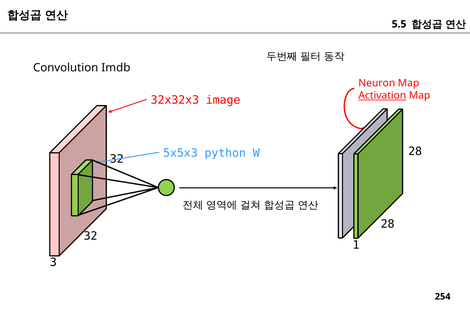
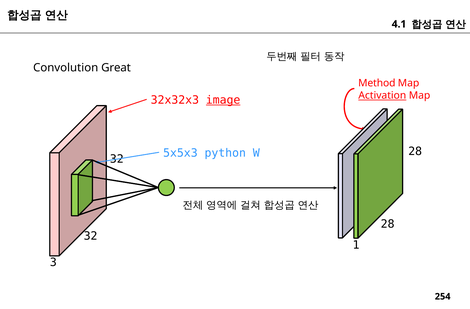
5.5: 5.5 -> 4.1
Imdb: Imdb -> Great
Neuron: Neuron -> Method
image underline: none -> present
